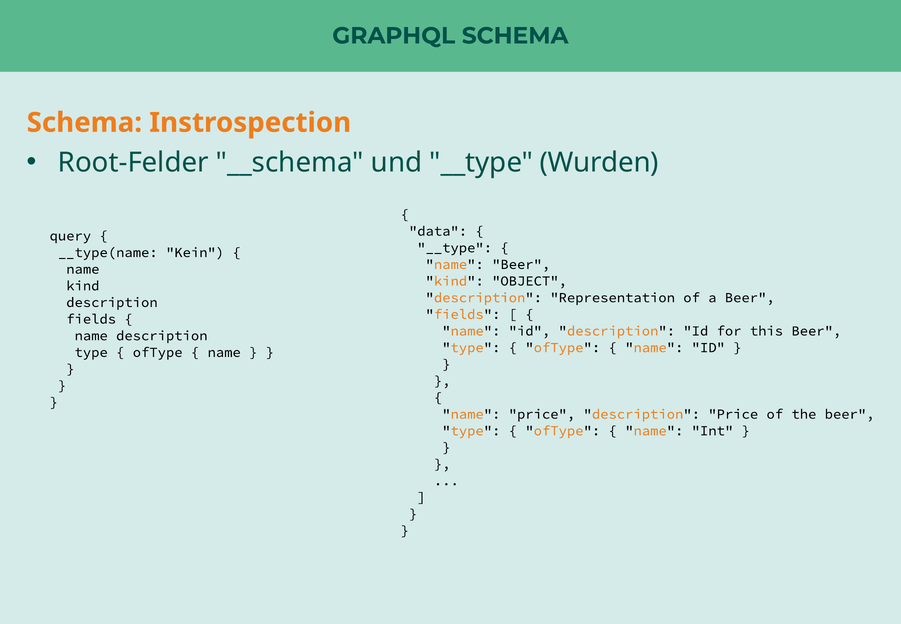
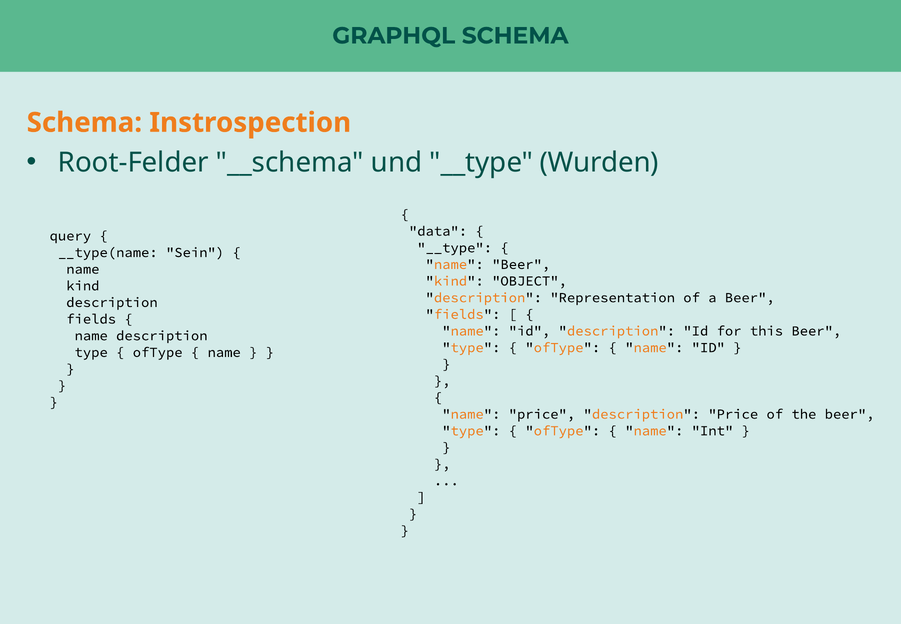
Kein: Kein -> Sein
